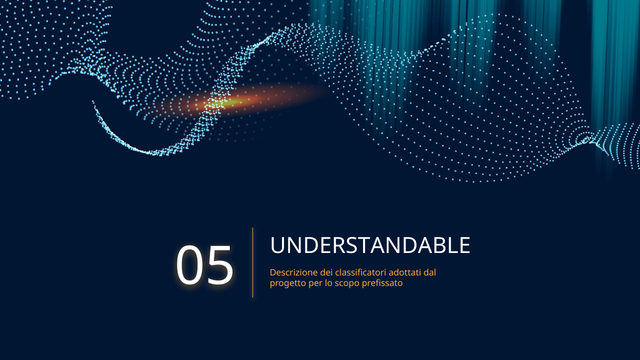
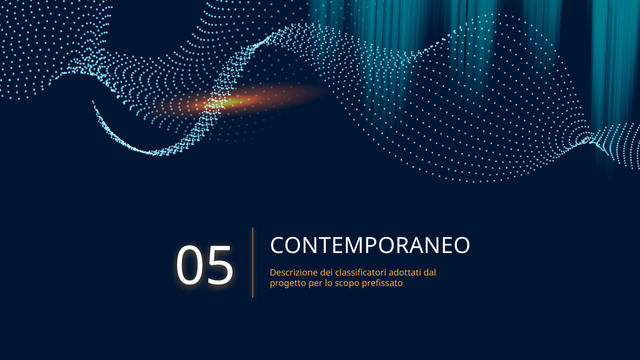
UNDERSTANDABLE: UNDERSTANDABLE -> CONTEMPORANEO
